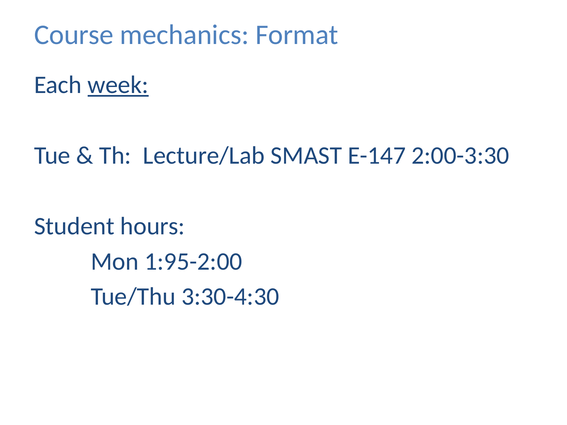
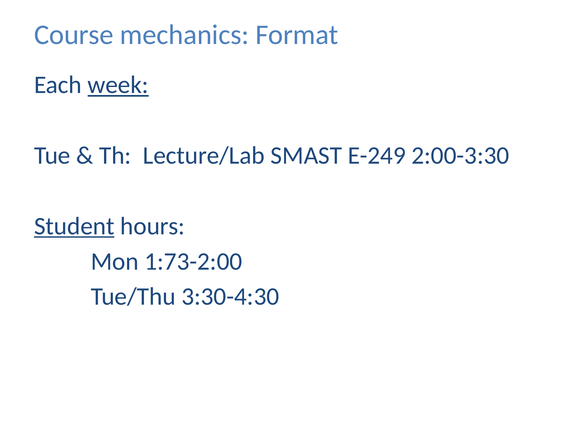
E-147: E-147 -> E-249
Student underline: none -> present
1:95-2:00: 1:95-2:00 -> 1:73-2:00
